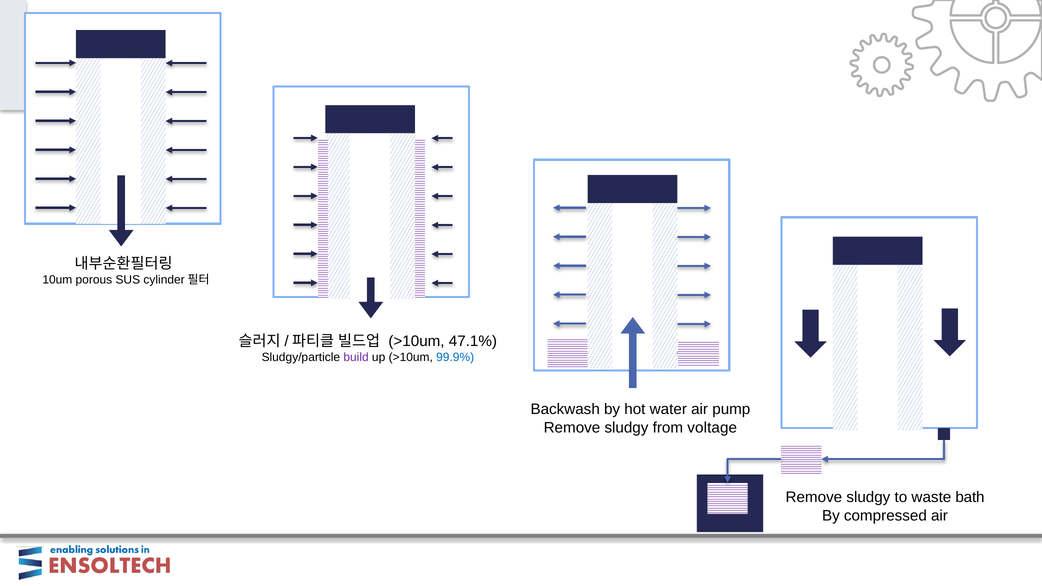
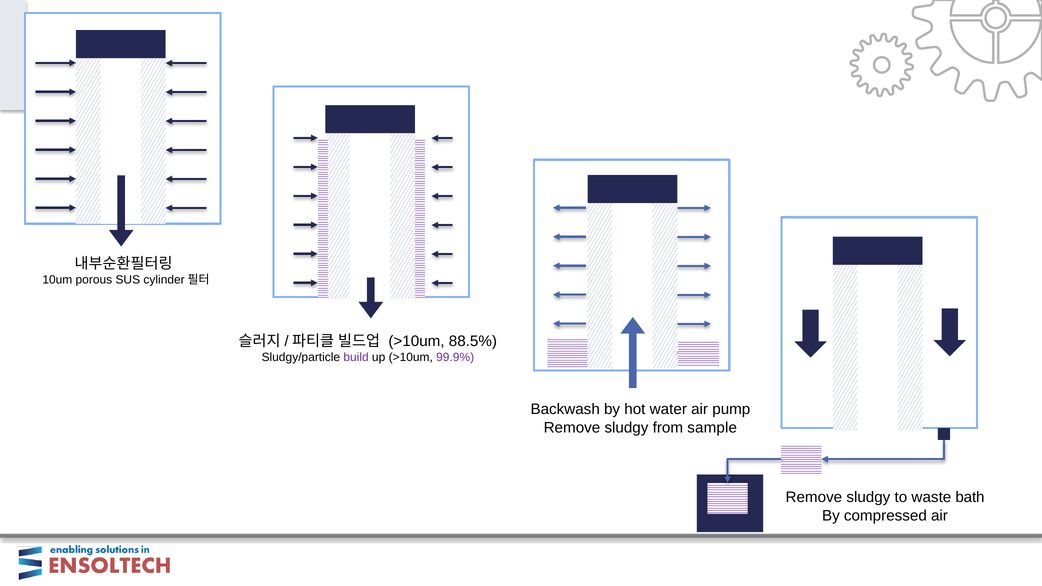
47.1%: 47.1% -> 88.5%
99.9% colour: blue -> purple
voltage: voltage -> sample
